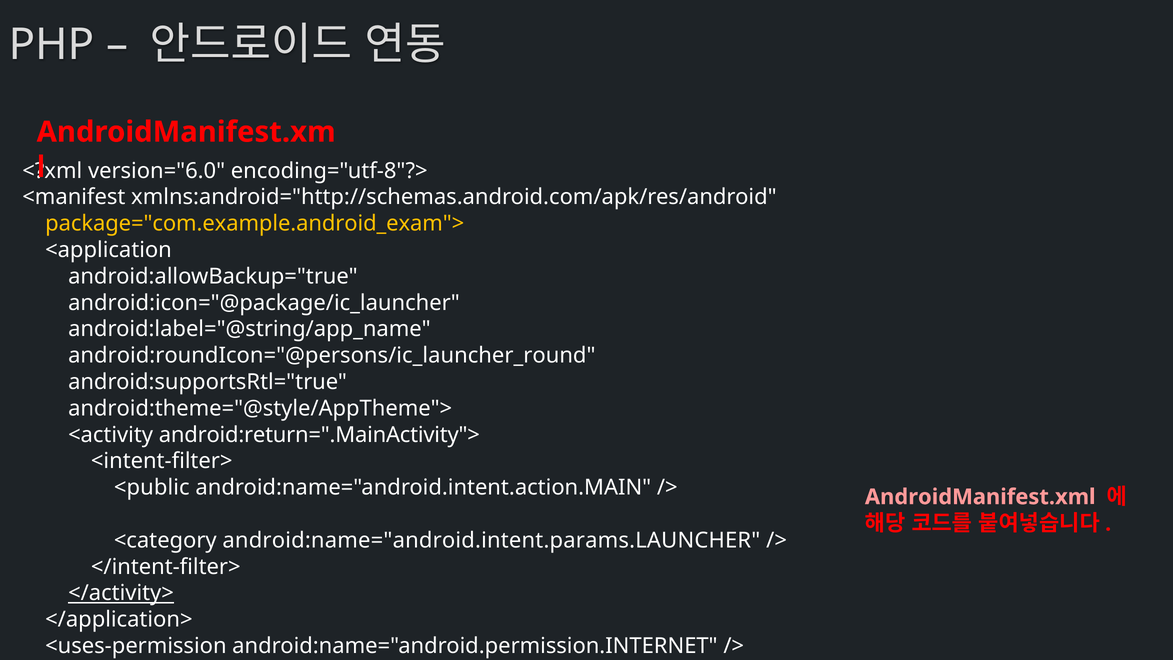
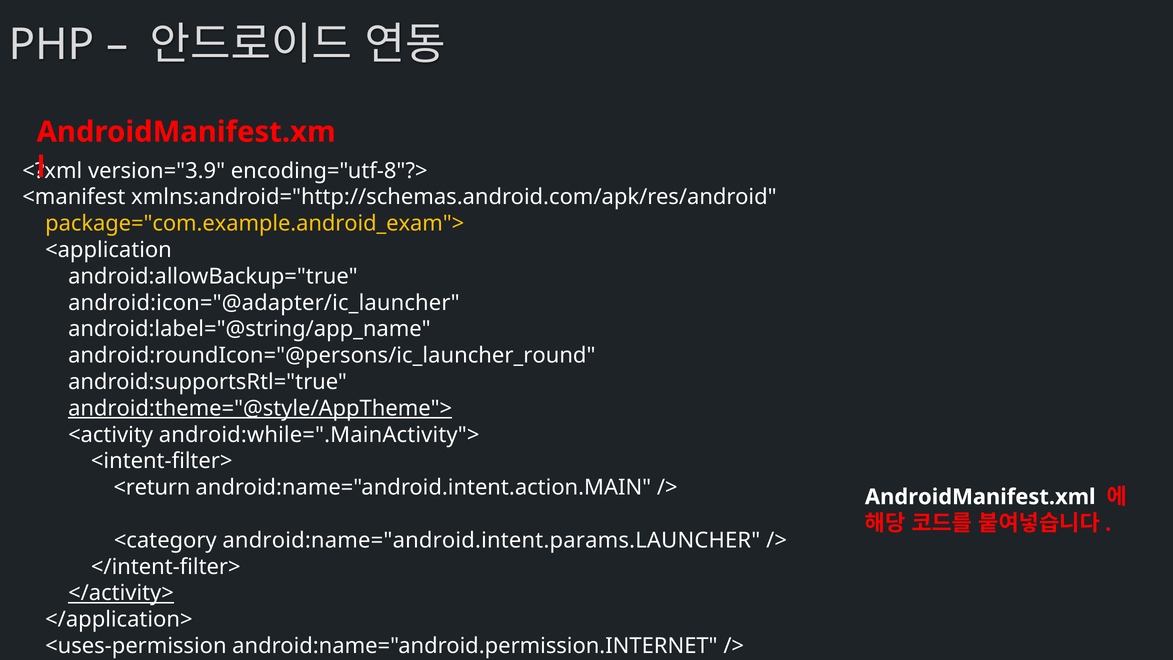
version="6.0: version="6.0 -> version="3.9
android:icon="@package/ic_launcher: android:icon="@package/ic_launcher -> android:icon="@adapter/ic_launcher
android:theme="@style/AppTheme"> underline: none -> present
android:return=".MainActivity">: android:return=".MainActivity"> -> android:while=".MainActivity">
<public: <public -> <return
AndroidManifest.xml colour: pink -> white
